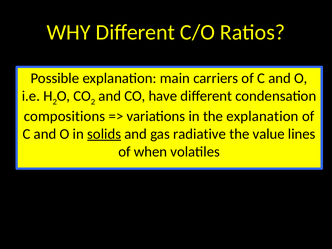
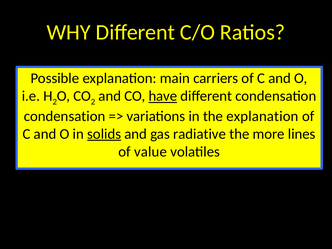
have underline: none -> present
compositions at (64, 116): compositions -> condensation
value: value -> more
when: when -> value
